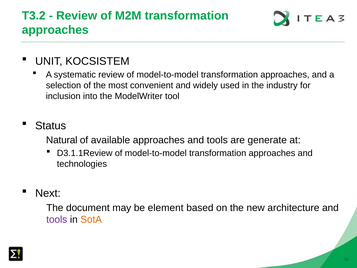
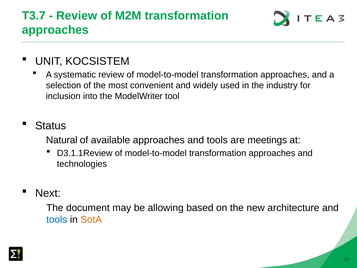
T3.2: T3.2 -> T3.7
generate: generate -> meetings
element: element -> allowing
tools at (57, 219) colour: purple -> blue
